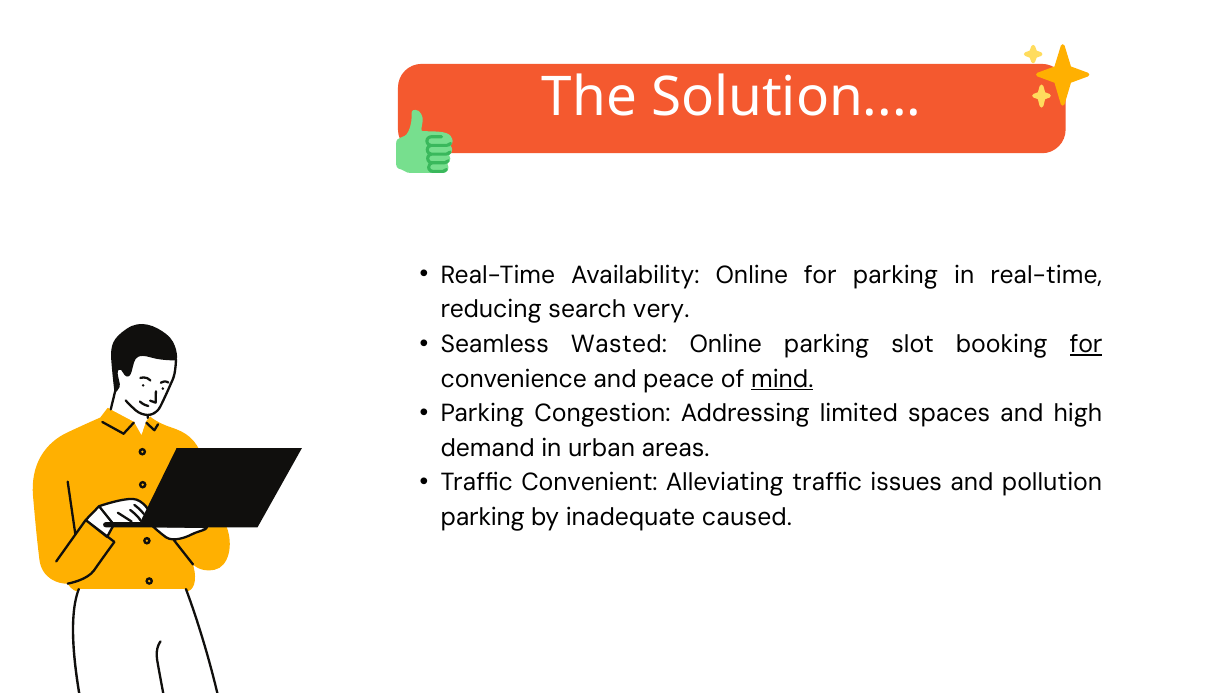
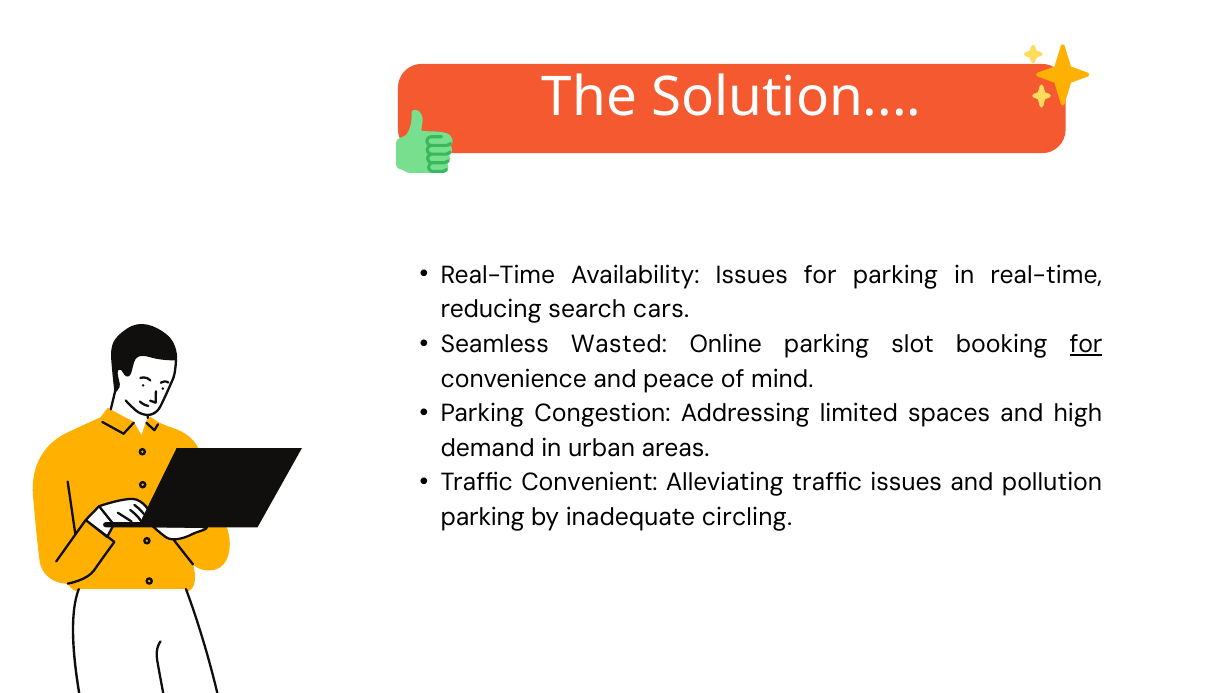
Availability Online: Online -> Issues
very: very -> cars
mind underline: present -> none
caused: caused -> circling
